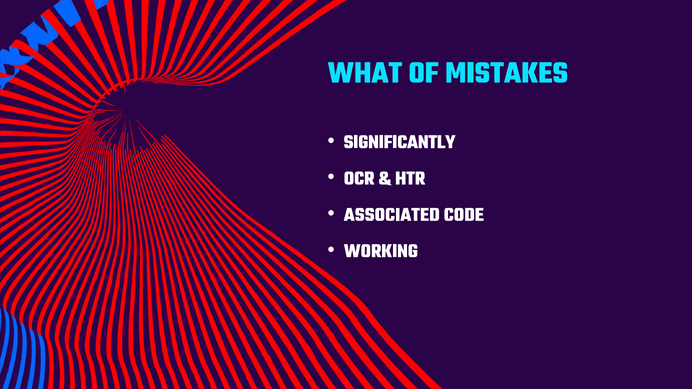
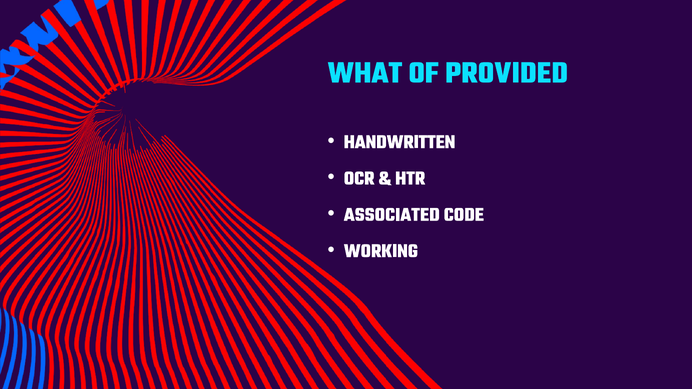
MISTAKES: MISTAKES -> PROVIDED
SIGNIFICANTLY: SIGNIFICANTLY -> HANDWRITTEN
